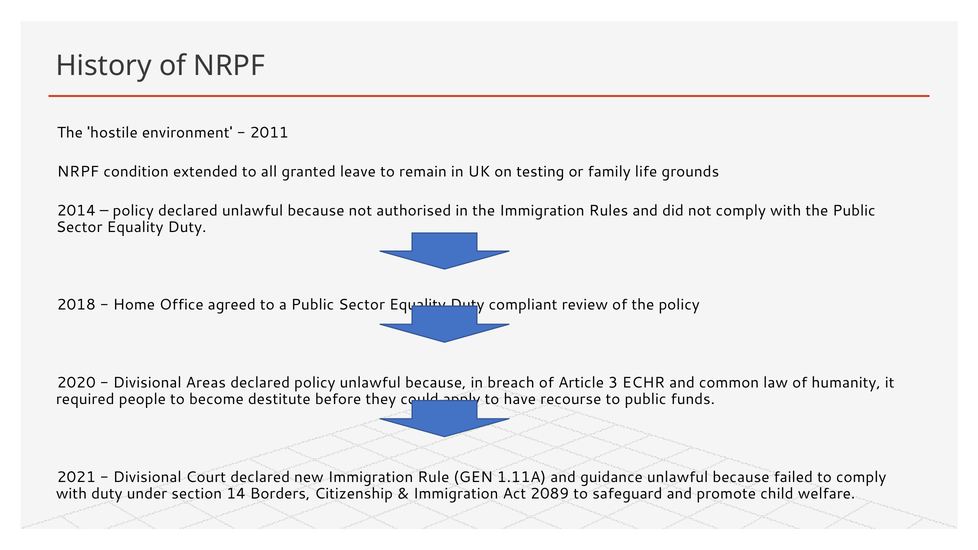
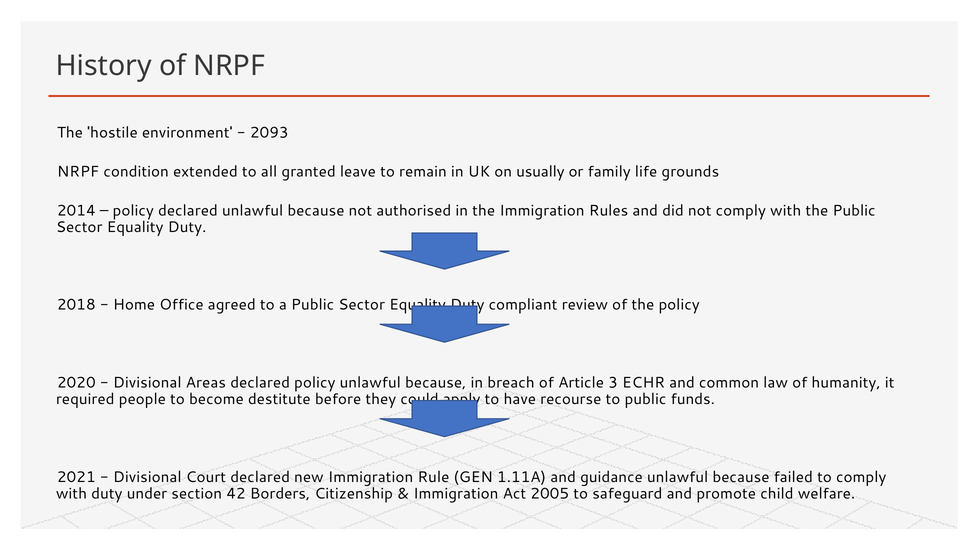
2011: 2011 -> 2093
testing: testing -> usually
14: 14 -> 42
2089: 2089 -> 2005
